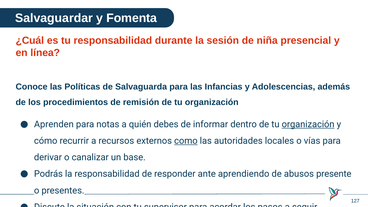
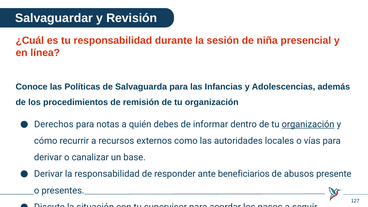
Fomenta: Fomenta -> Revisión
Aprenden: Aprenden -> Derechos
como underline: present -> none
Podrás at (48, 174): Podrás -> Derivar
aprendiendo: aprendiendo -> beneficiarios
